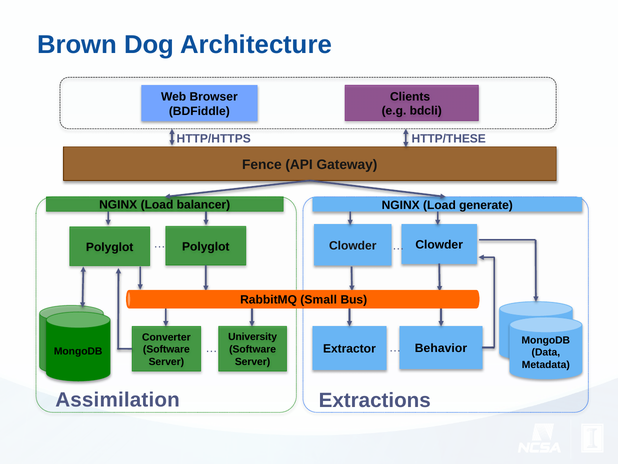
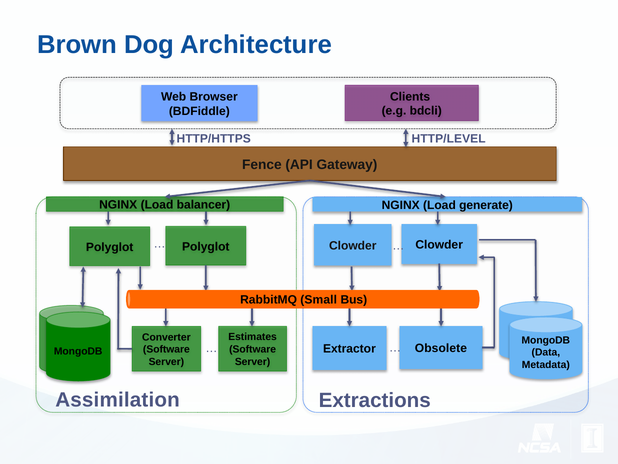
HTTP/THESE: HTTP/THESE -> HTTP/LEVEL
University: University -> Estimates
Behavior: Behavior -> Obsolete
